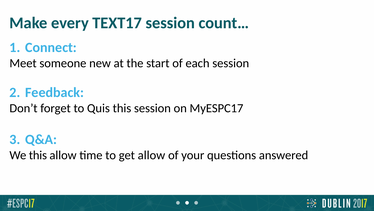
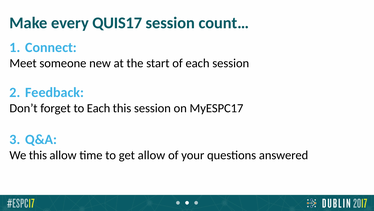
TEXT17: TEXT17 -> QUIS17
to Quis: Quis -> Each
